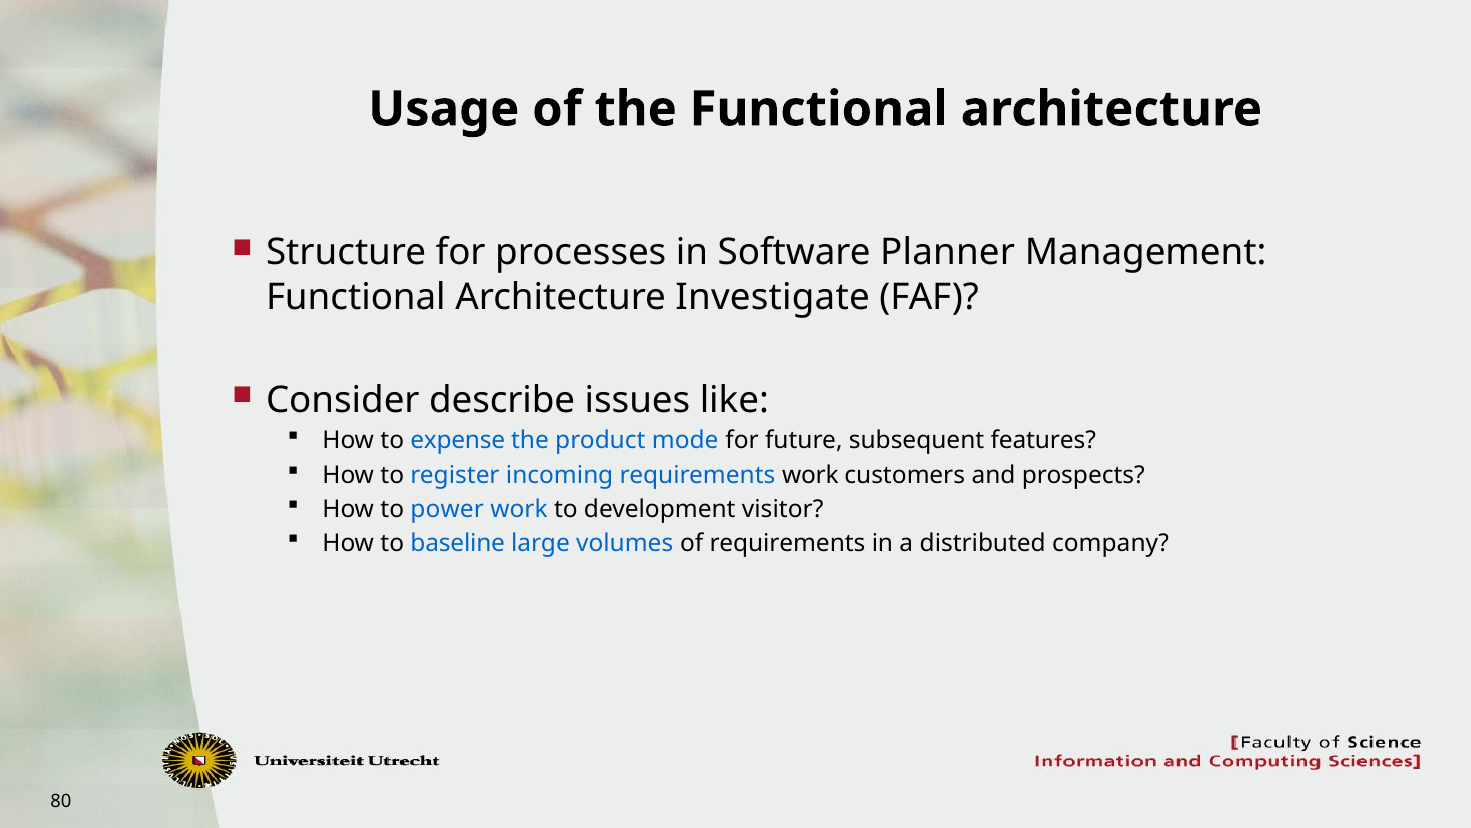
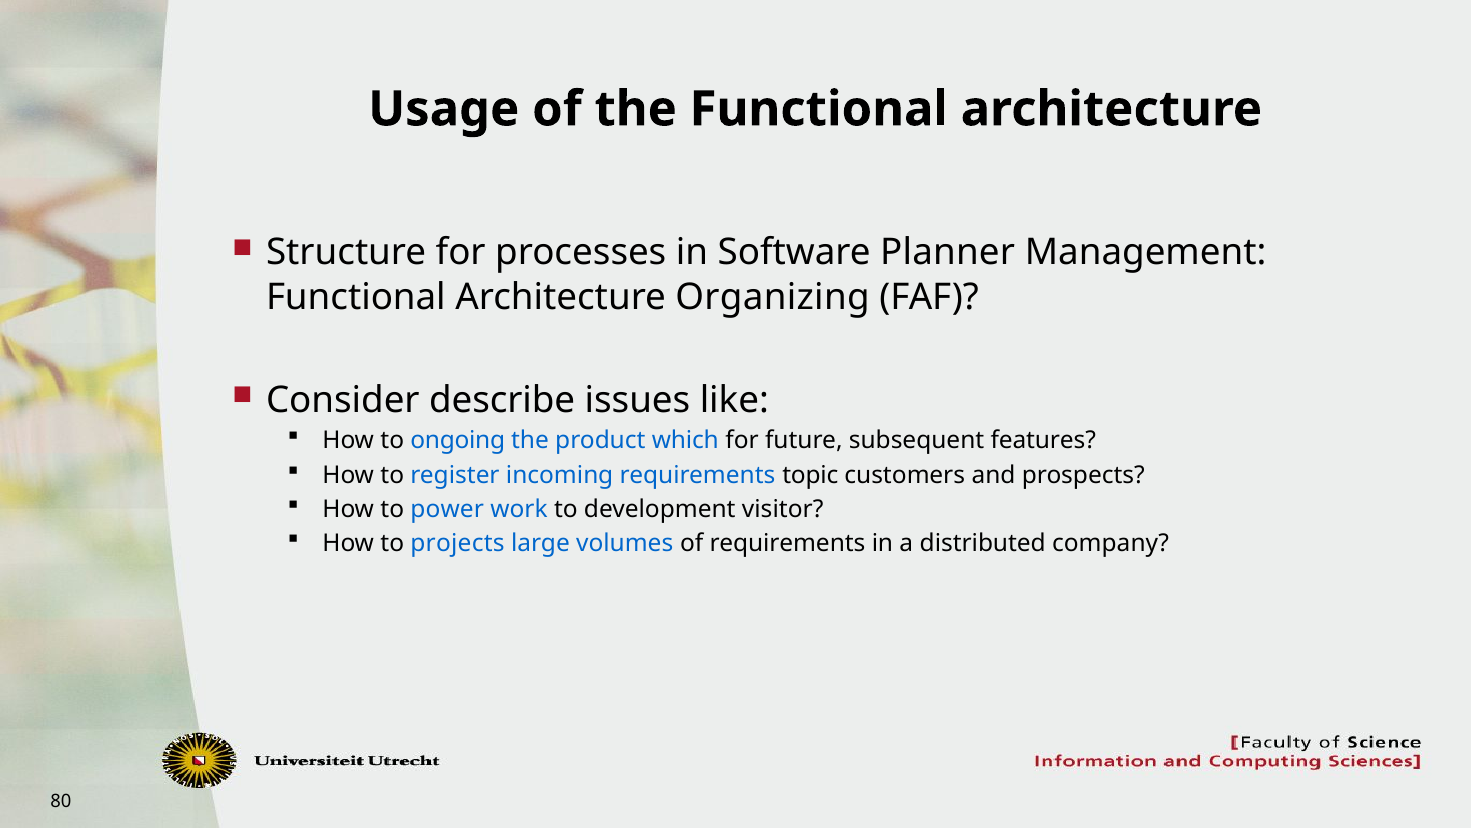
Investigate: Investigate -> Organizing
expense: expense -> ongoing
mode: mode -> which
requirements work: work -> topic
baseline: baseline -> projects
